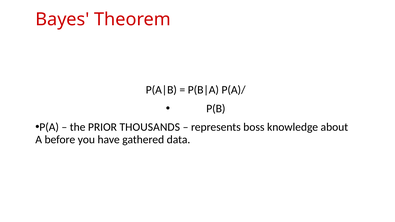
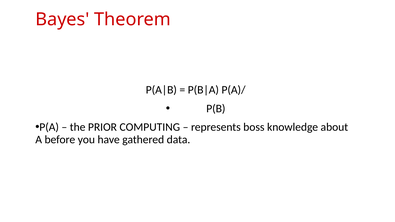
THOUSANDS: THOUSANDS -> COMPUTING
